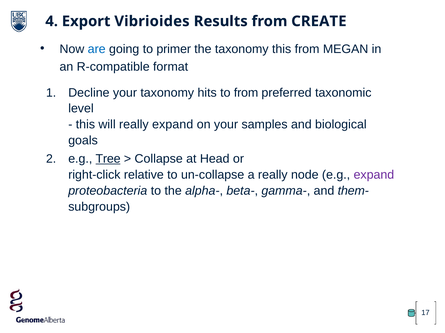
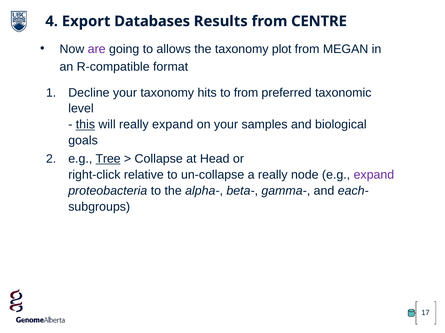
Vibrioides: Vibrioides -> Databases
CREATE: CREATE -> CENTRE
are colour: blue -> purple
primer: primer -> allows
taxonomy this: this -> plot
this at (85, 125) underline: none -> present
them-: them- -> each-
